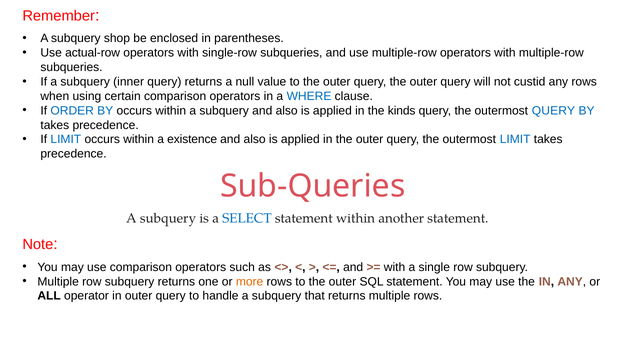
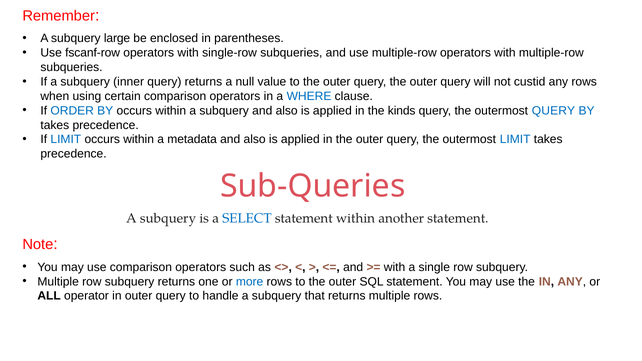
shop: shop -> large
actual-row: actual-row -> fscanf-row
existence: existence -> metadata
more colour: orange -> blue
